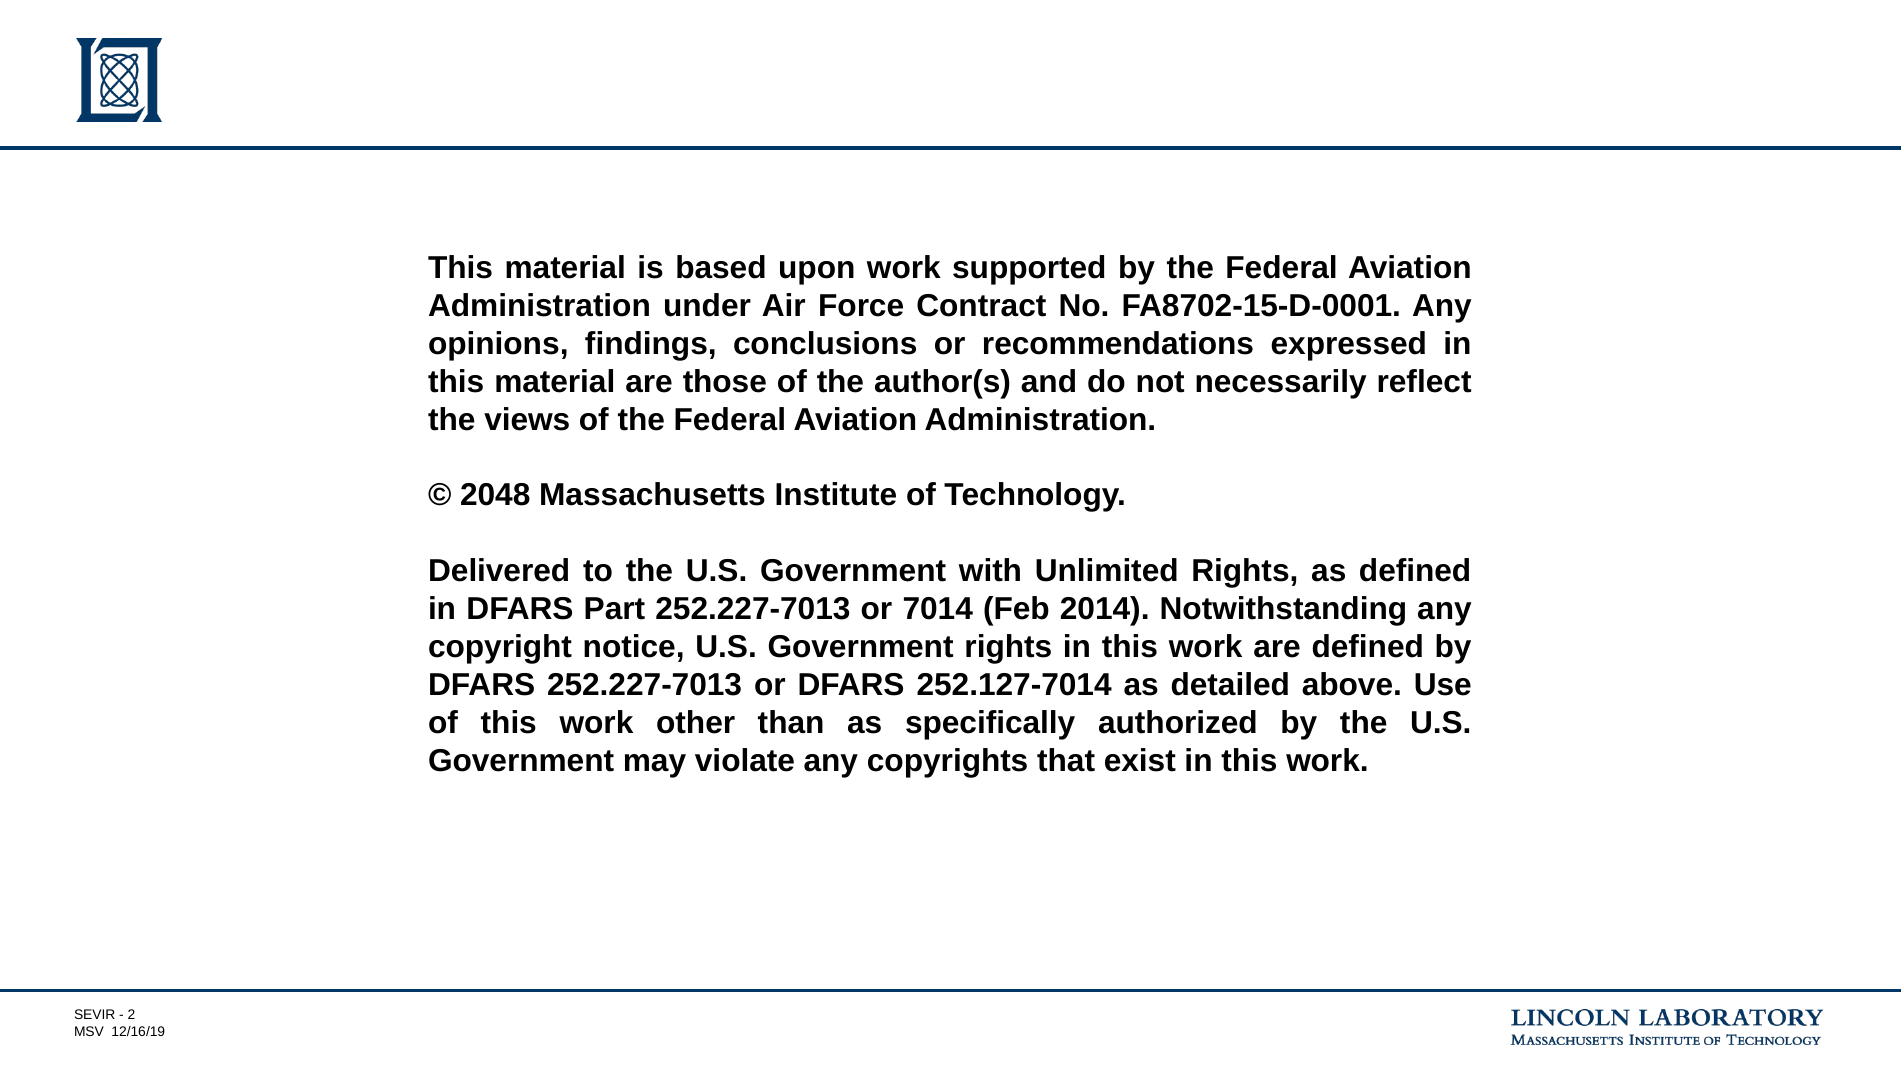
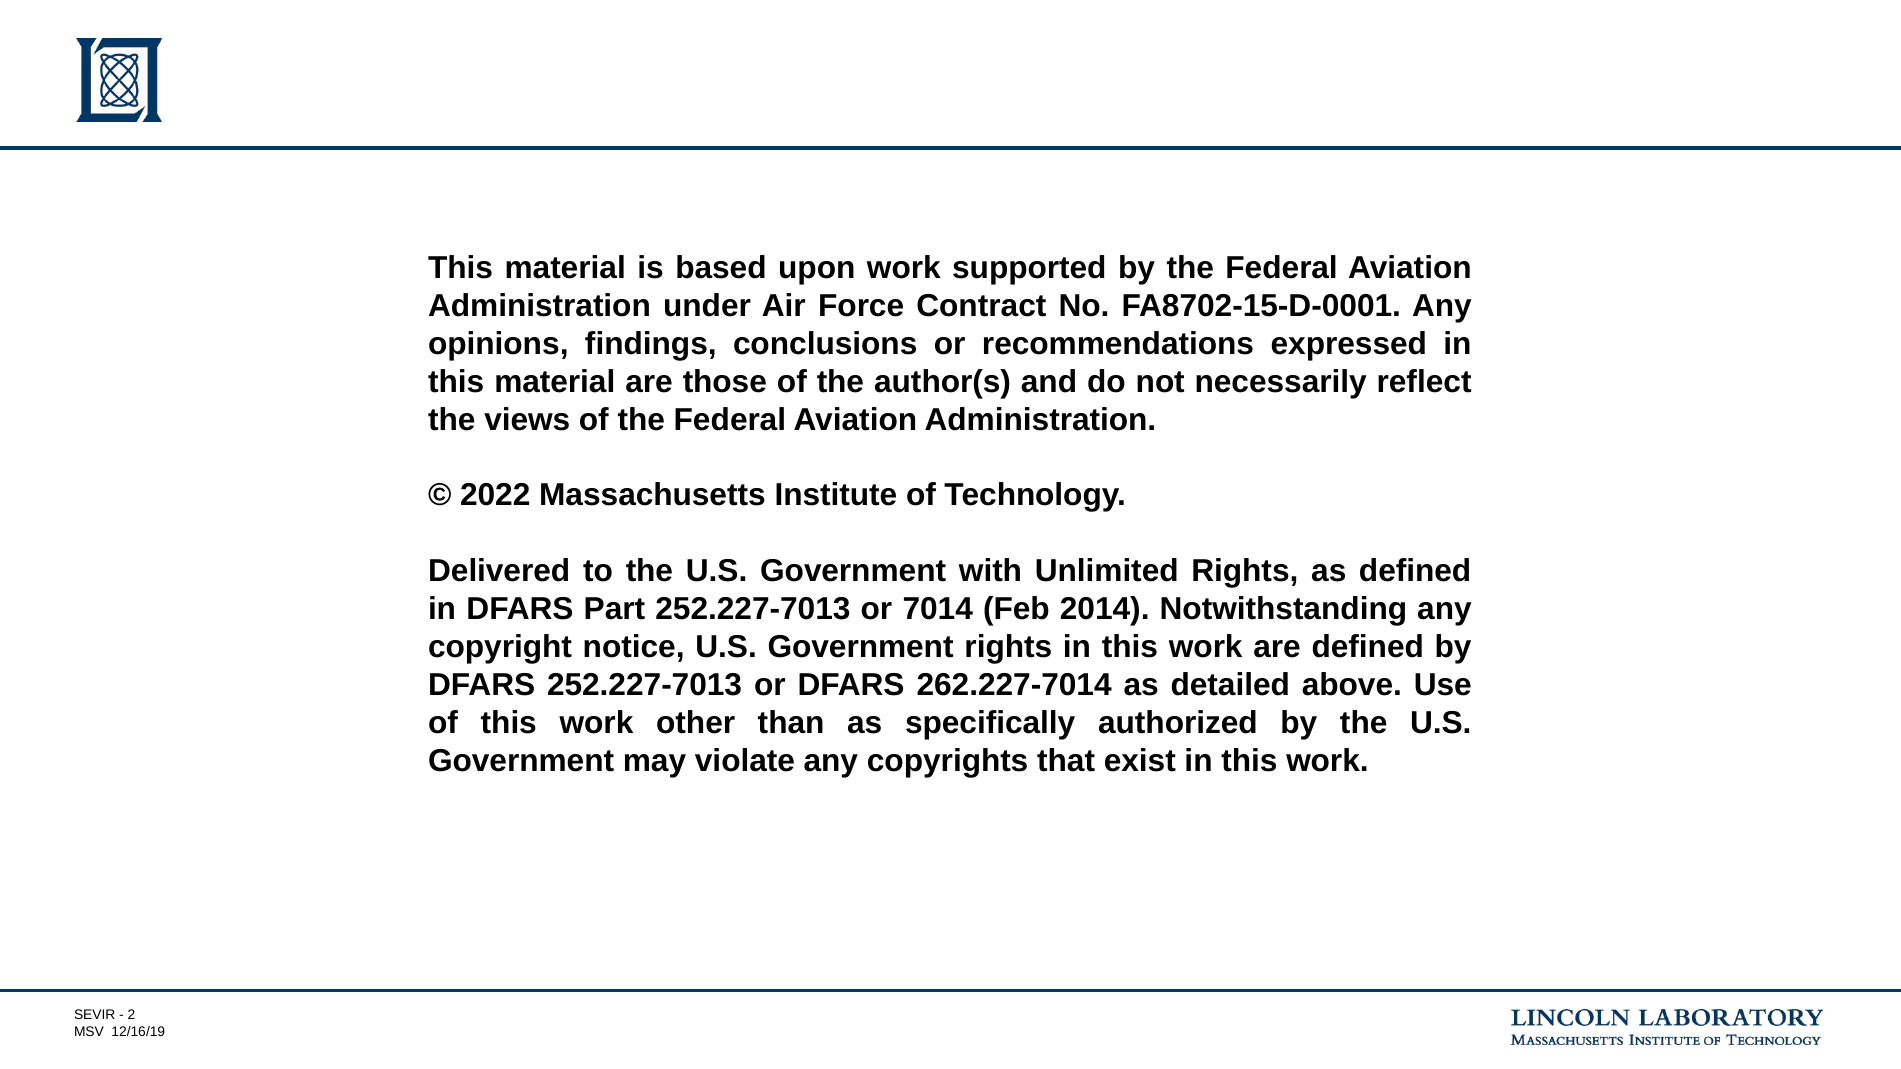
2048: 2048 -> 2022
252.127-7014: 252.127-7014 -> 262.227-7014
